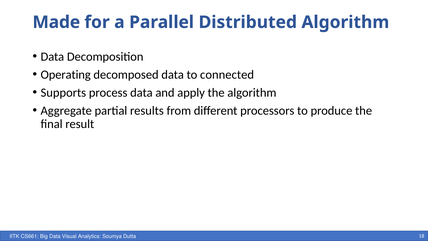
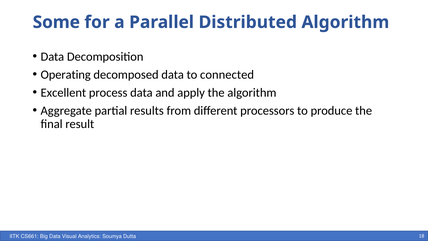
Made: Made -> Some
Supports: Supports -> Excellent
